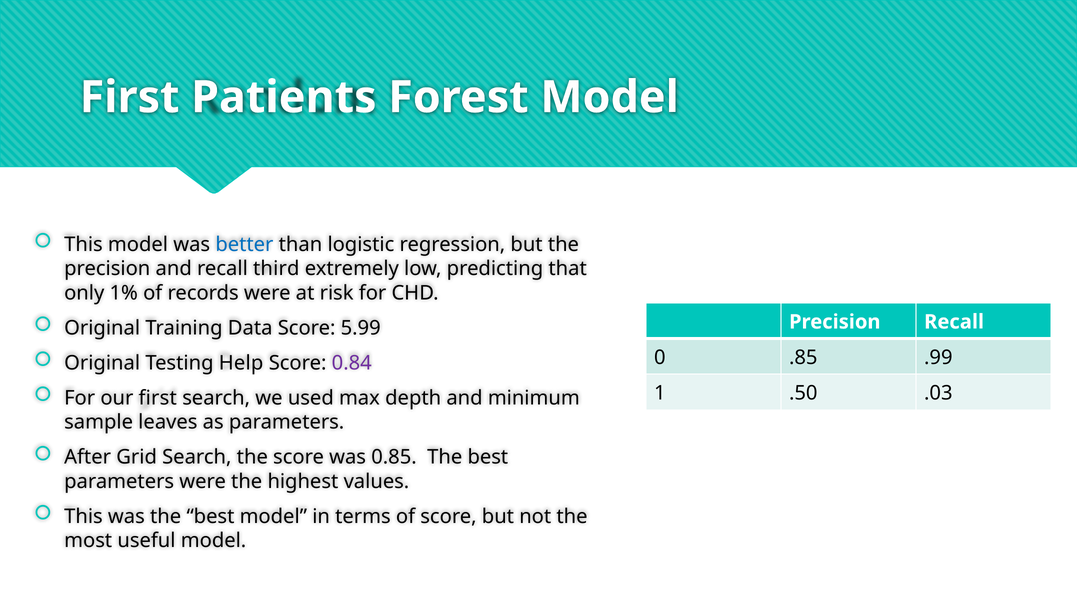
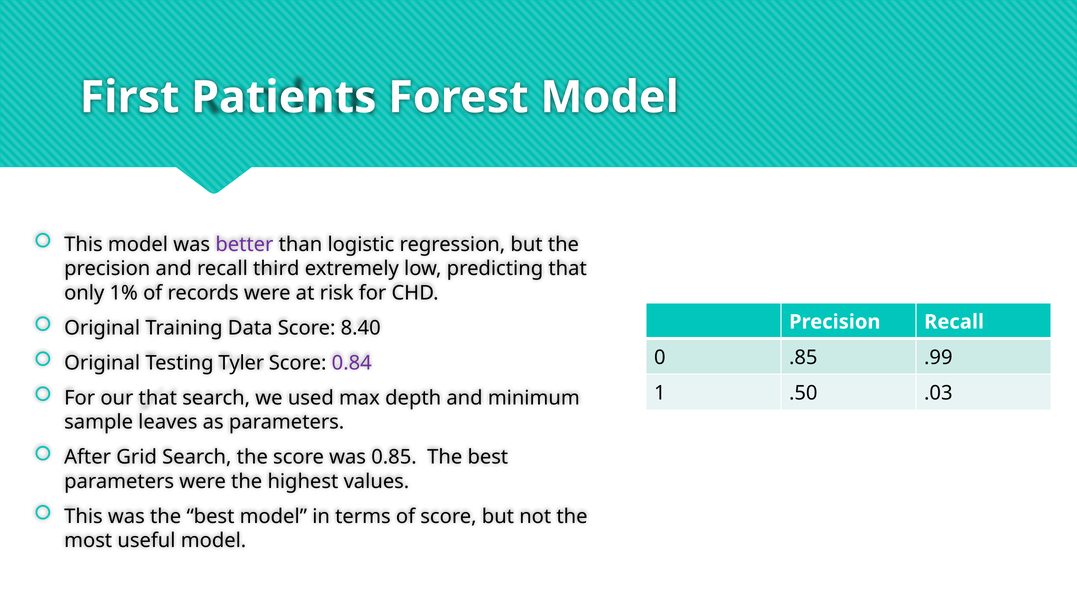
better colour: blue -> purple
5.99: 5.99 -> 8.40
Help: Help -> Tyler
our first: first -> that
